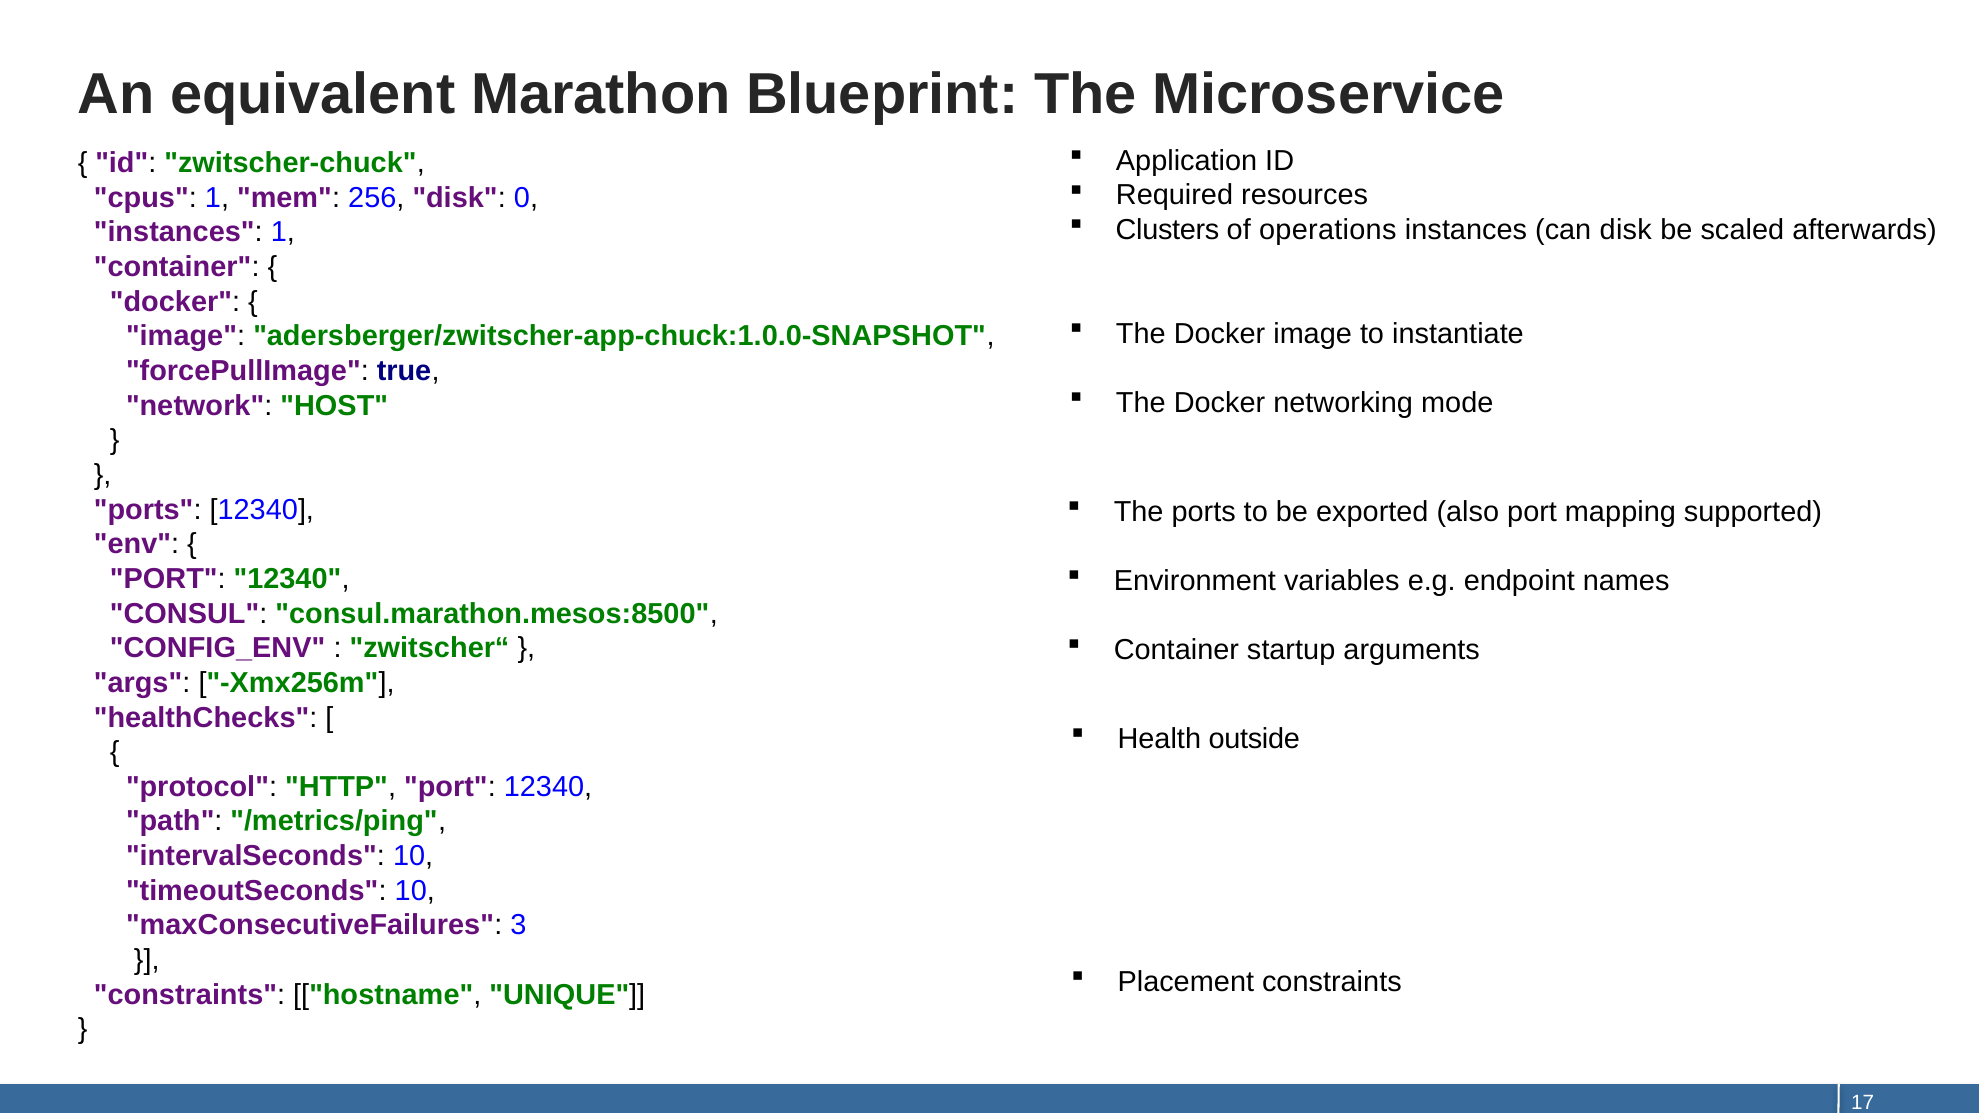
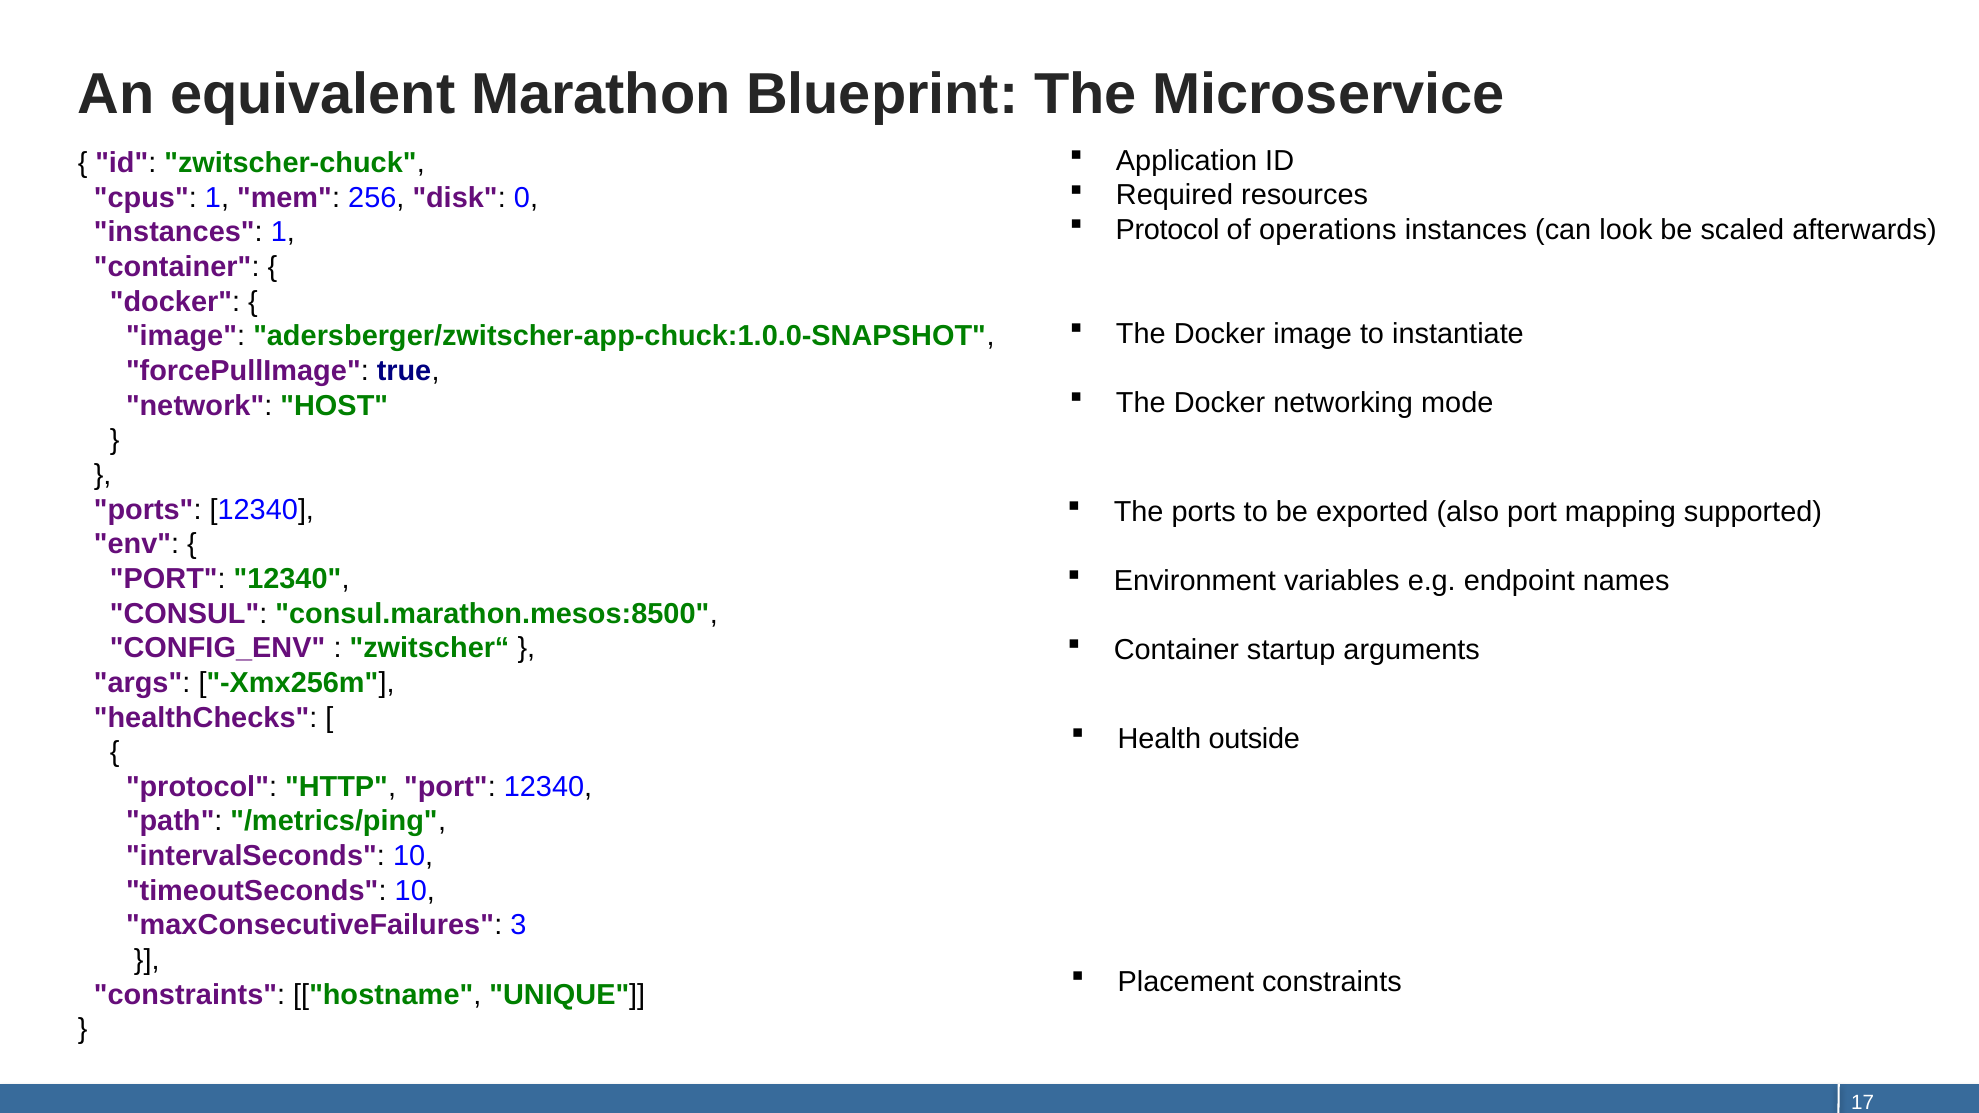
Clusters at (1168, 230): Clusters -> Protocol
can disk: disk -> look
